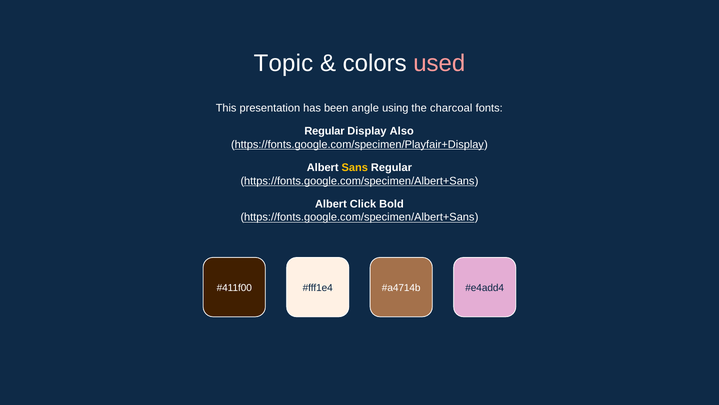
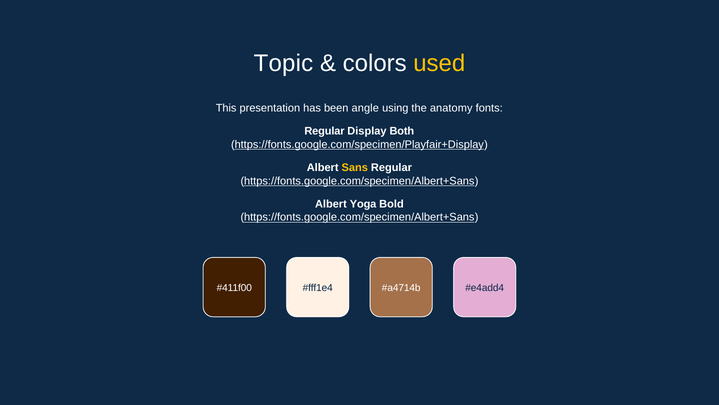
used colour: pink -> yellow
charcoal: charcoal -> anatomy
Also: Also -> Both
Click: Click -> Yoga
